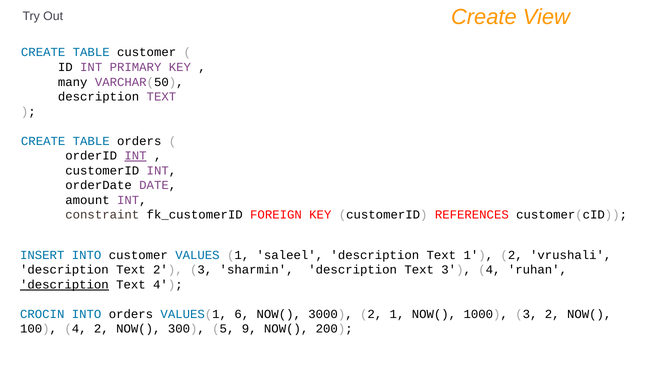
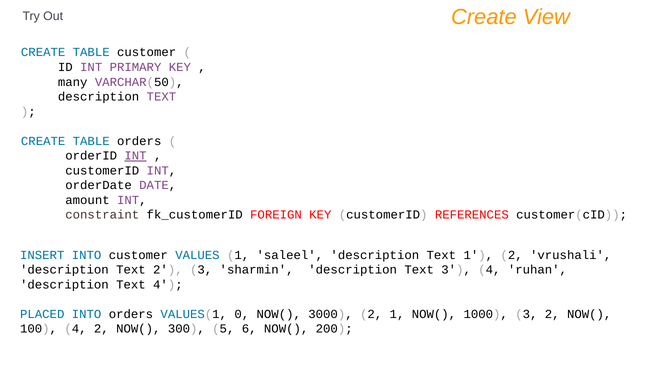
description at (64, 285) underline: present -> none
CROCIN: CROCIN -> PLACED
6: 6 -> 0
9: 9 -> 6
